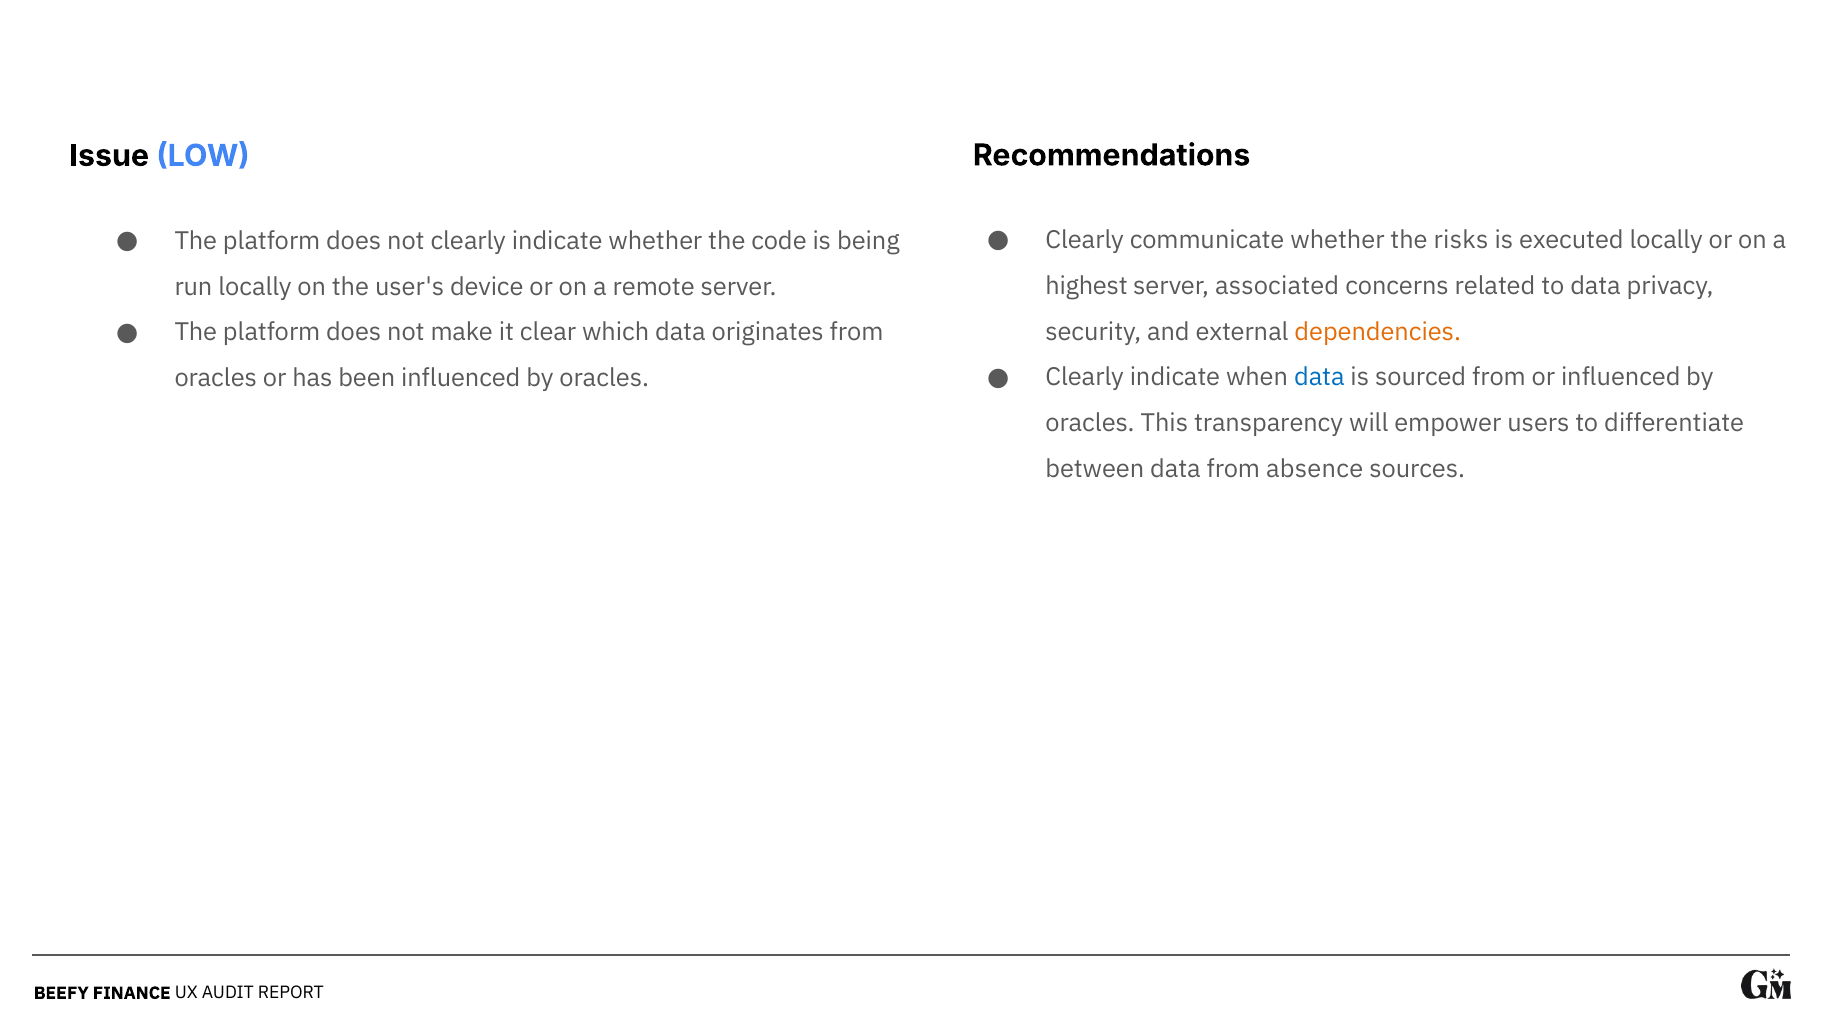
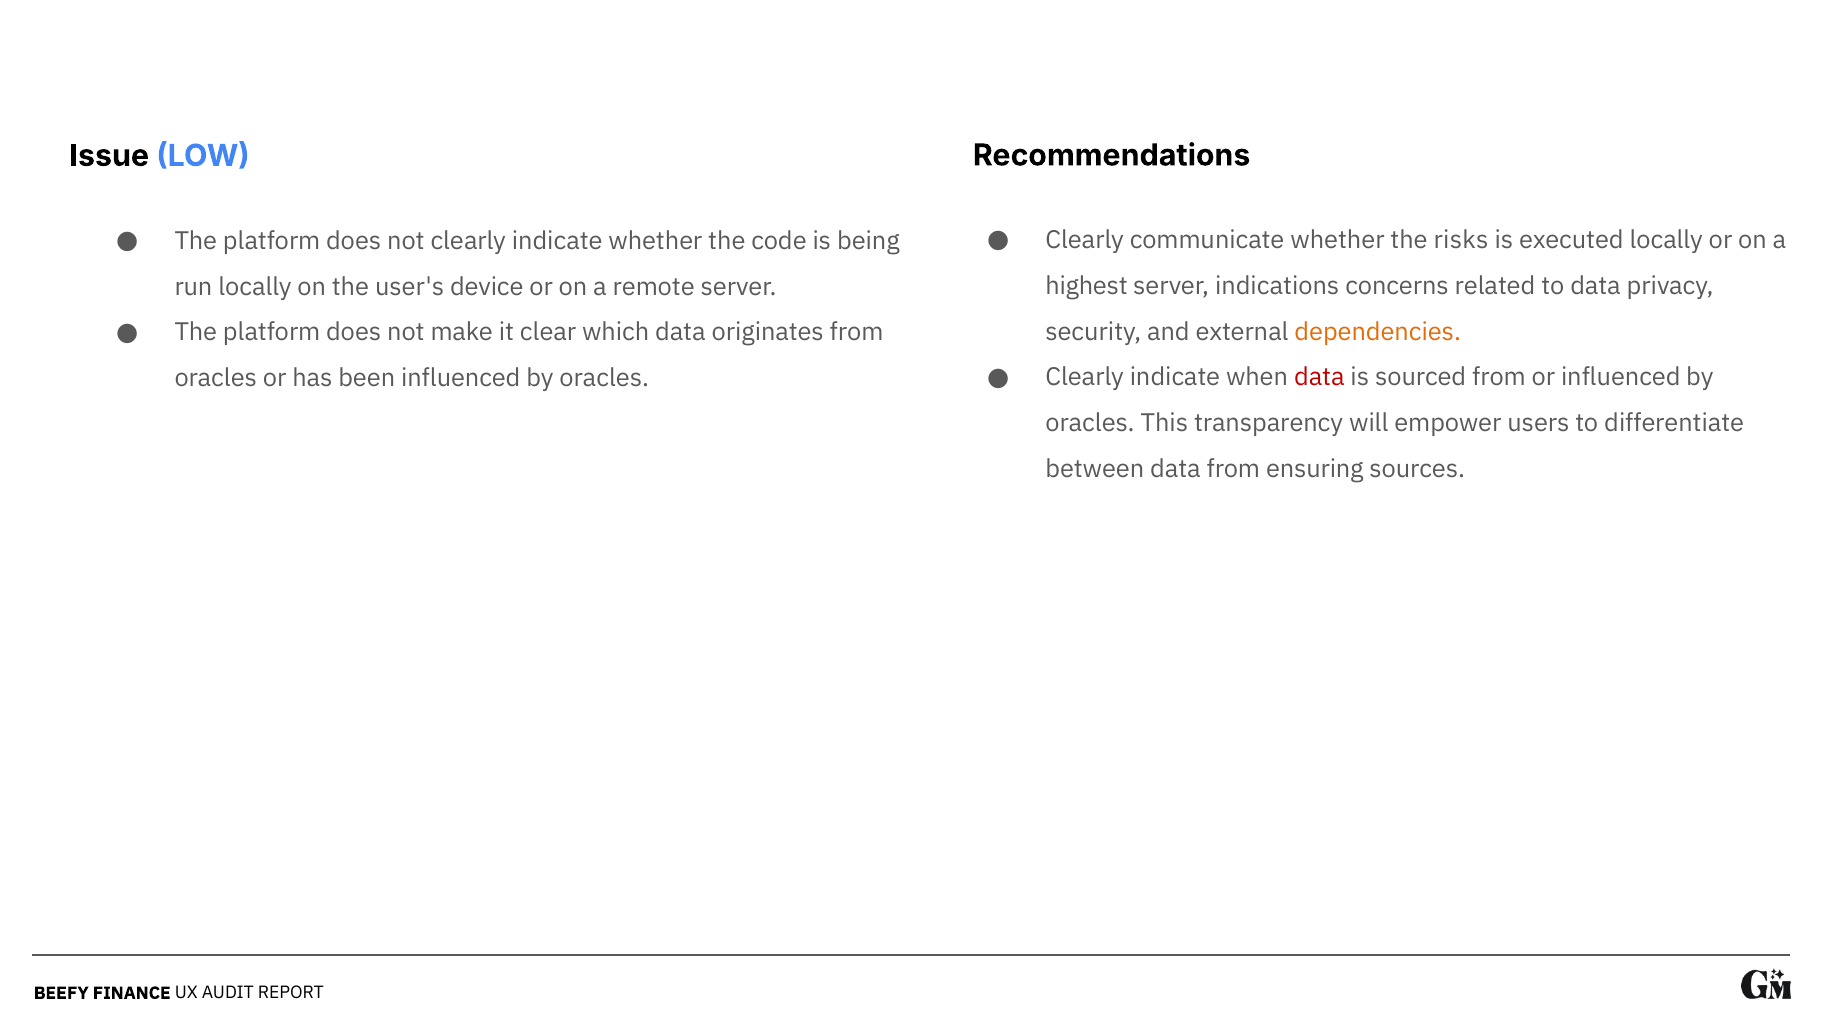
associated: associated -> indications
data at (1319, 378) colour: blue -> red
absence: absence -> ensuring
